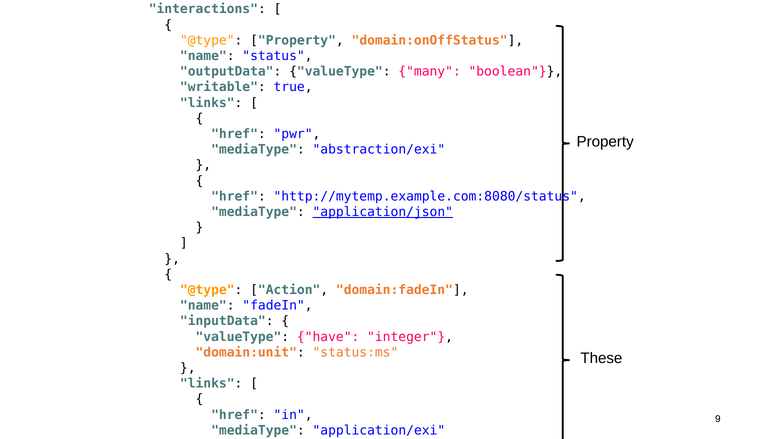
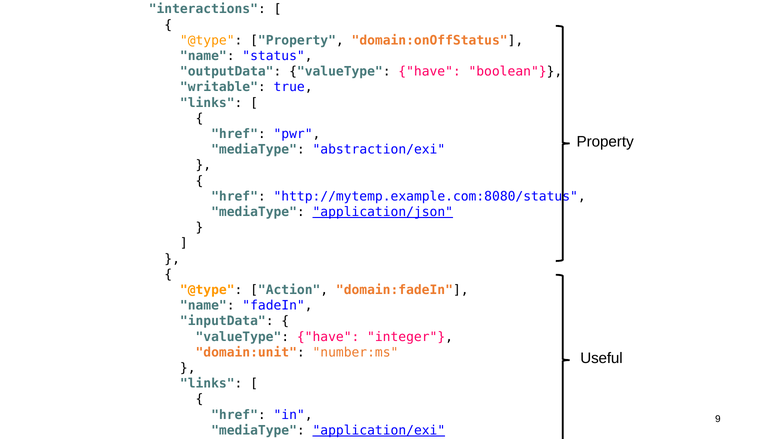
outputData valueType many: many -> have
status:ms: status:ms -> number:ms
These: These -> Useful
application/exi at (379, 430) underline: none -> present
